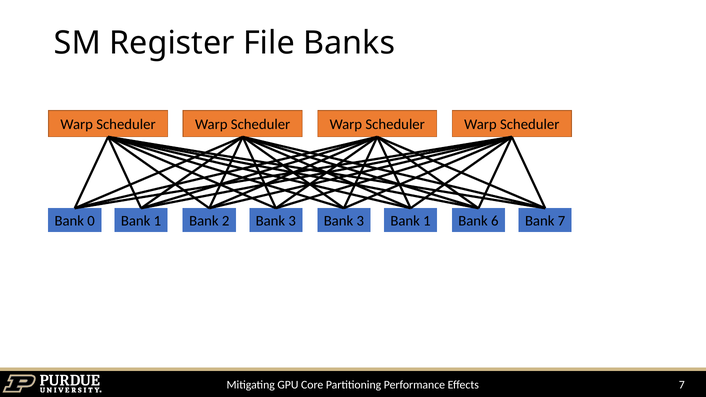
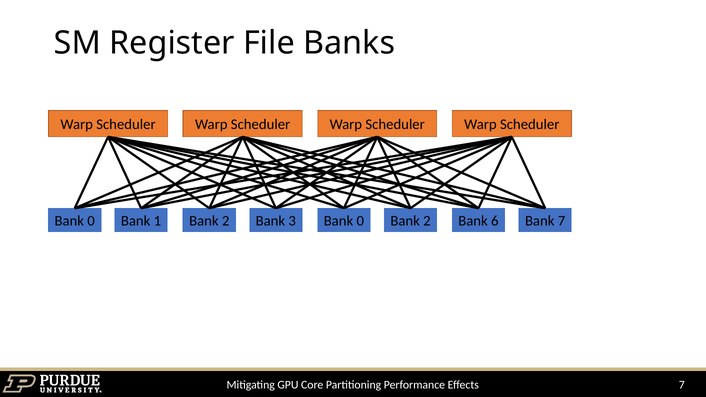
3 Bank 3: 3 -> 0
1 at (427, 221): 1 -> 2
